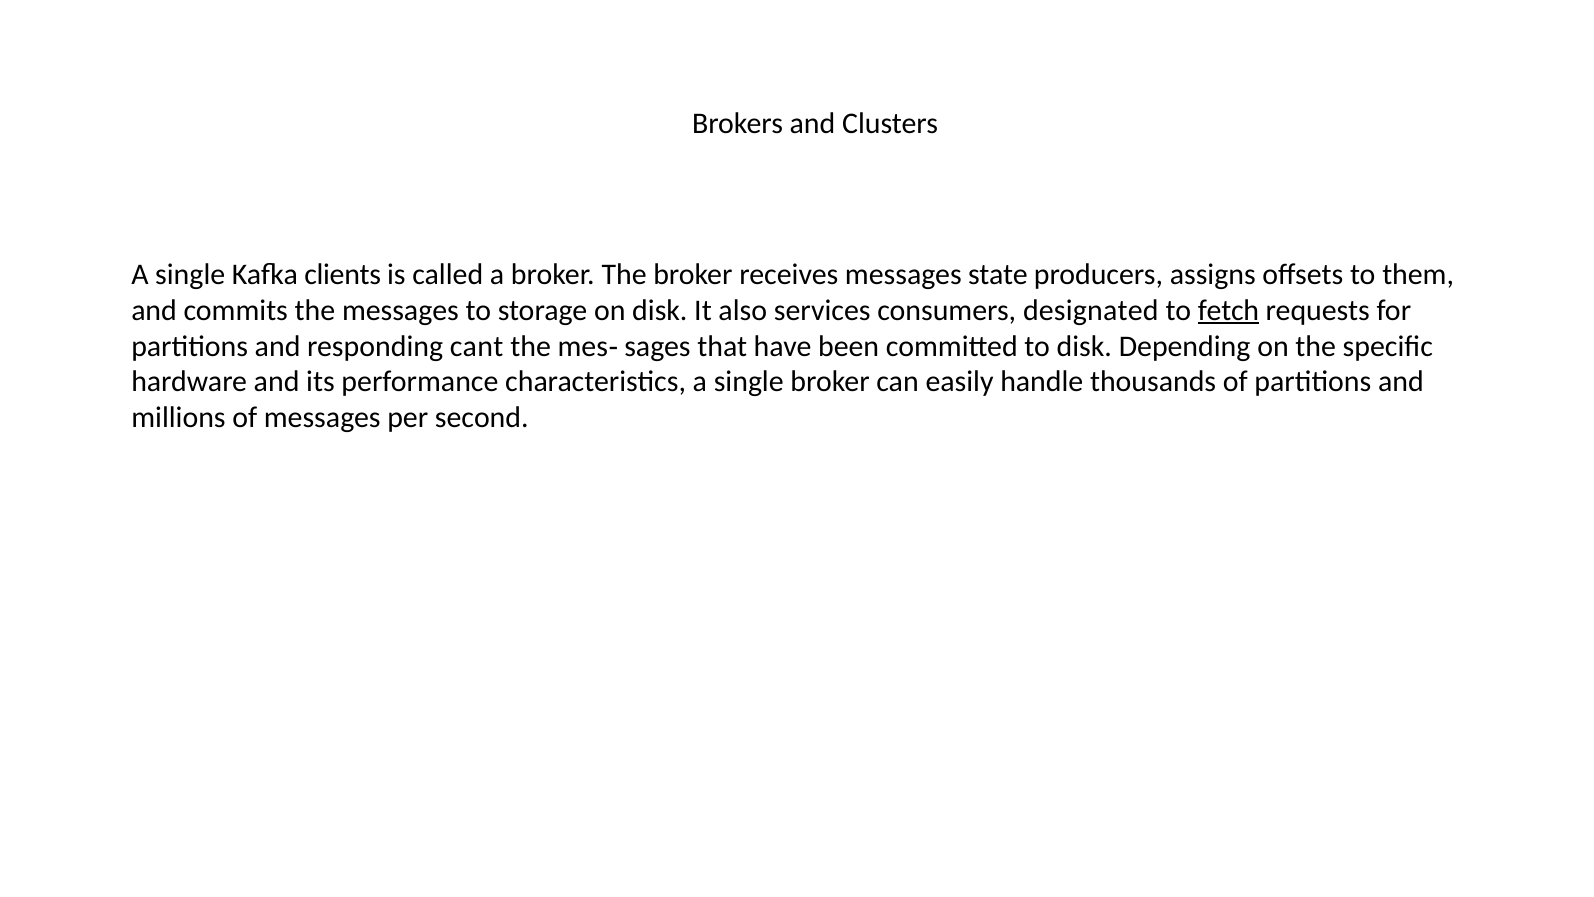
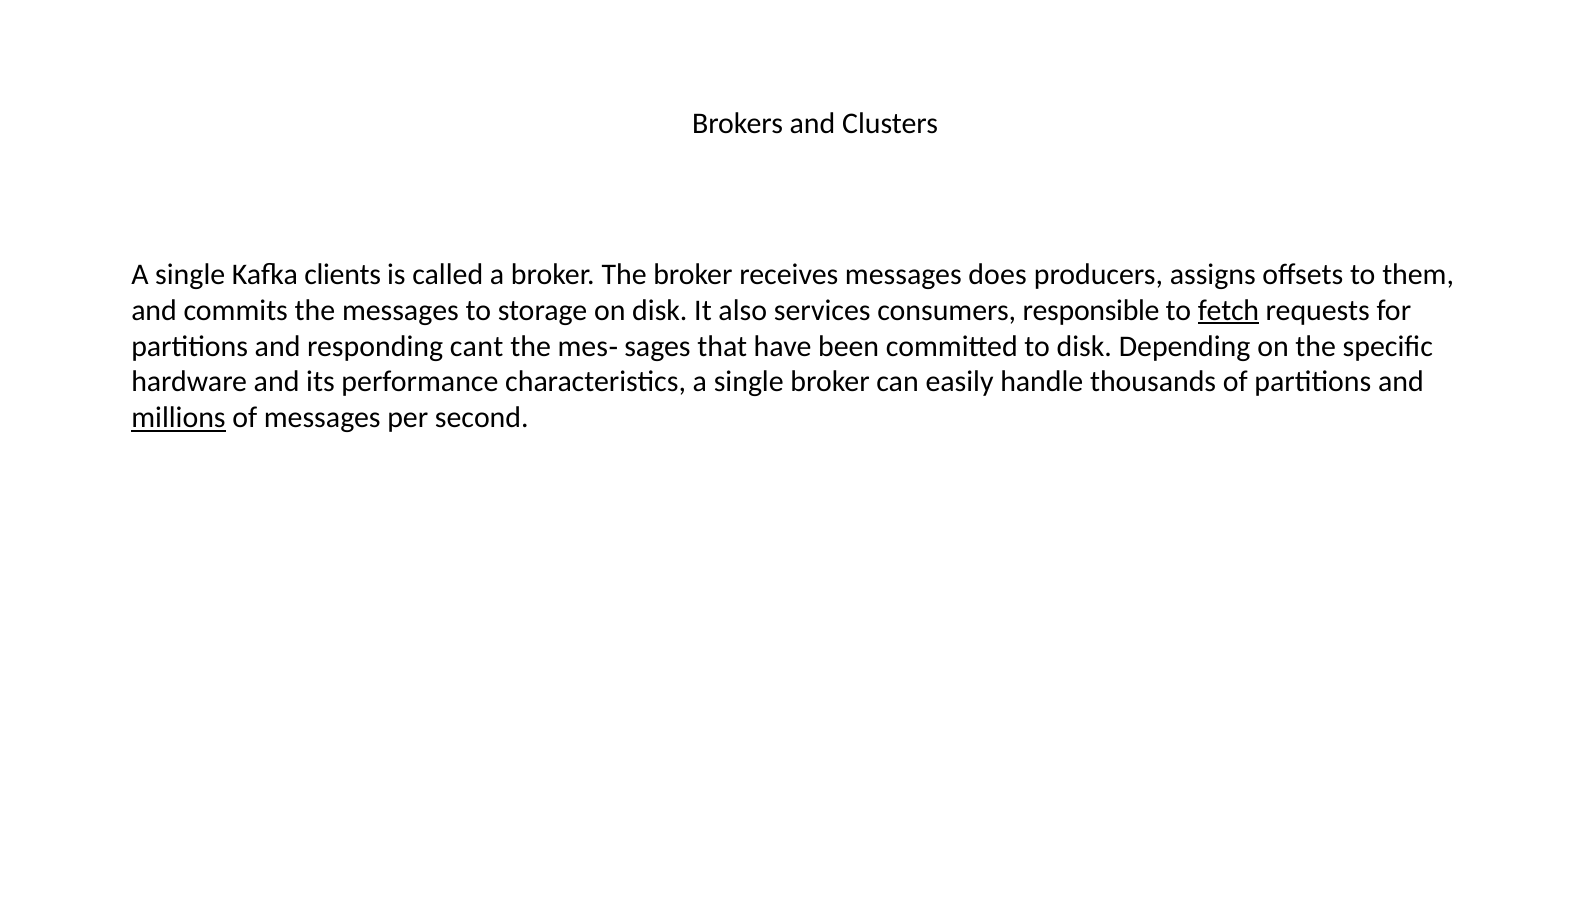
state: state -> does
designated: designated -> responsible
millions underline: none -> present
